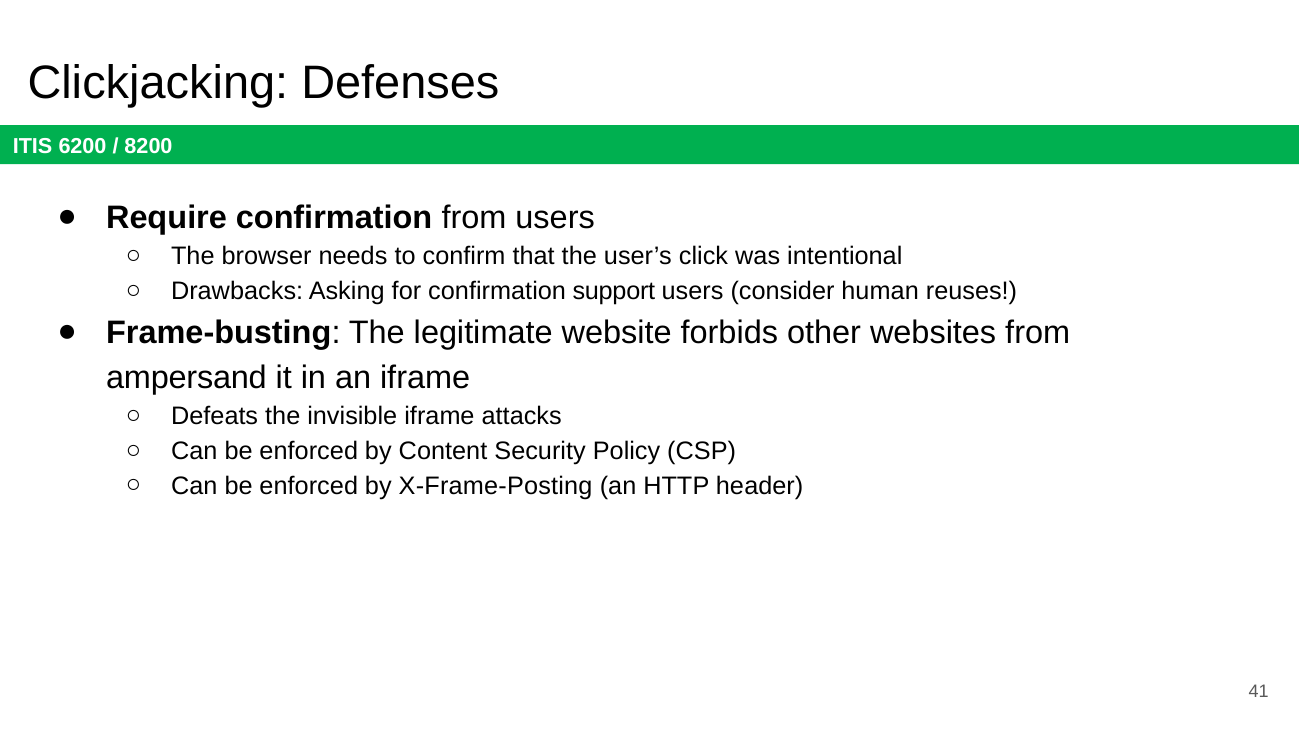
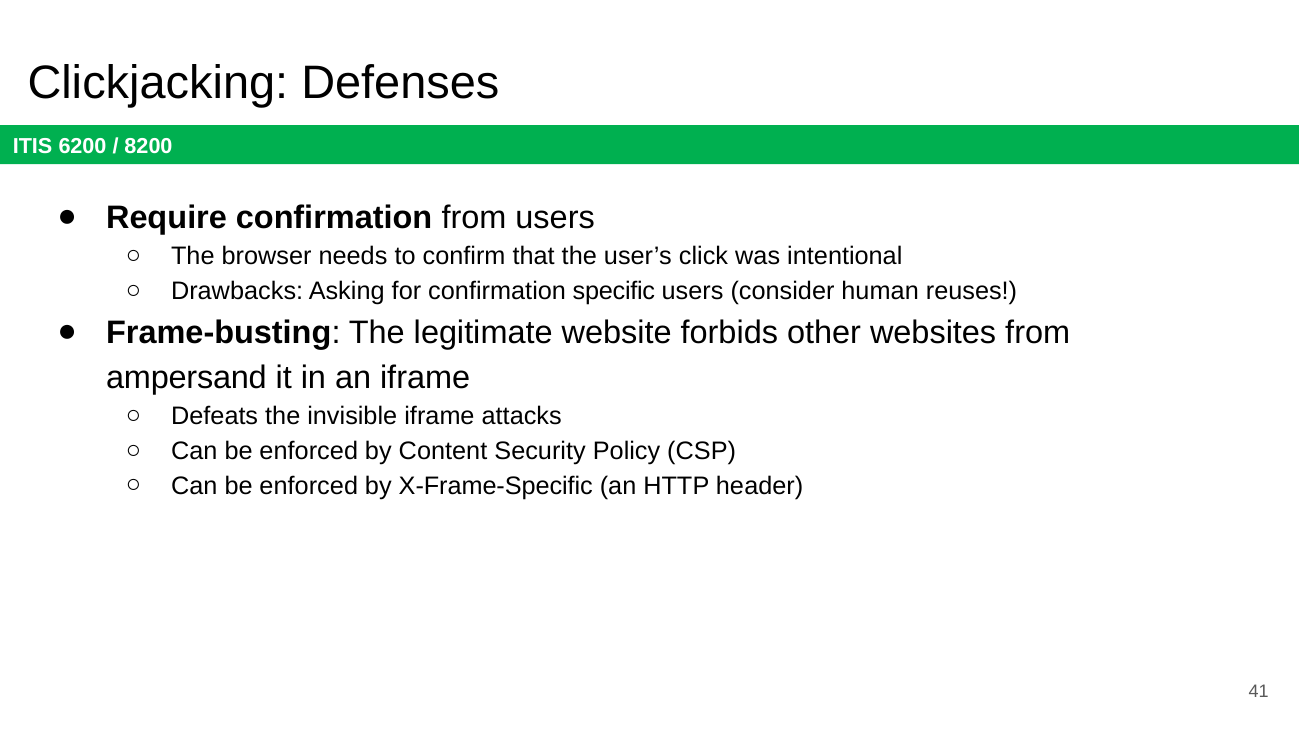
support: support -> specific
X-Frame-Posting: X-Frame-Posting -> X-Frame-Specific
